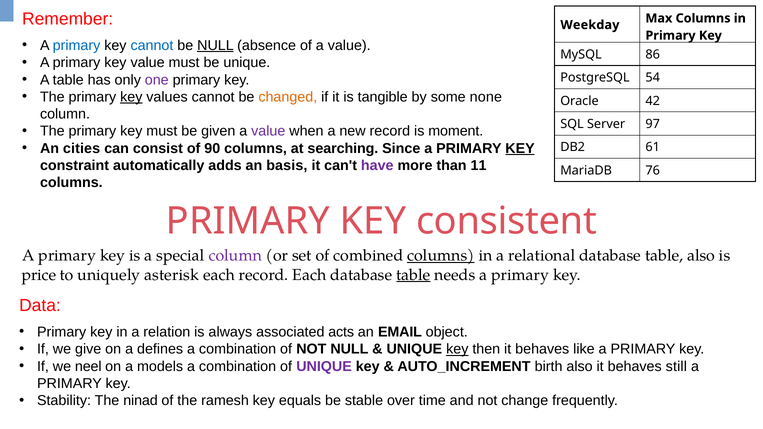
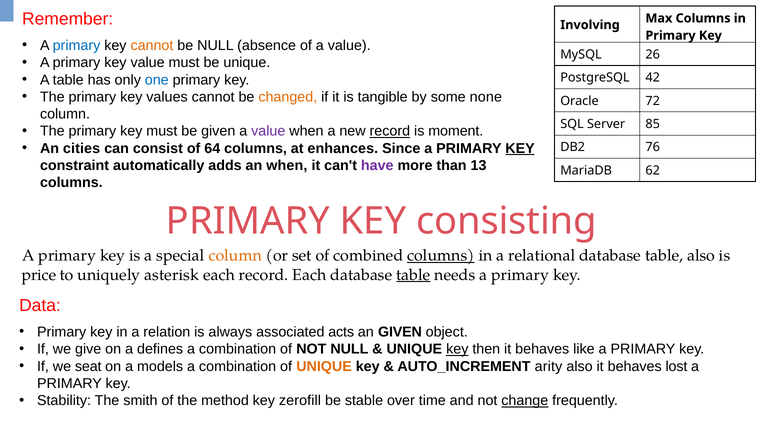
Weekday: Weekday -> Involving
cannot at (152, 45) colour: blue -> orange
NULL at (215, 45) underline: present -> none
86: 86 -> 26
one colour: purple -> blue
54: 54 -> 42
key at (131, 97) underline: present -> none
42: 42 -> 72
97: 97 -> 85
record at (390, 131) underline: none -> present
90: 90 -> 64
searching: searching -> enhances
61: 61 -> 76
an basis: basis -> when
11: 11 -> 13
76: 76 -> 62
consistent: consistent -> consisting
column at (235, 256) colour: purple -> orange
an EMAIL: EMAIL -> GIVEN
neel: neel -> seat
UNIQUE at (324, 367) colour: purple -> orange
birth: birth -> arity
still: still -> lost
ninad: ninad -> smith
ramesh: ramesh -> method
equals: equals -> zerofill
change underline: none -> present
